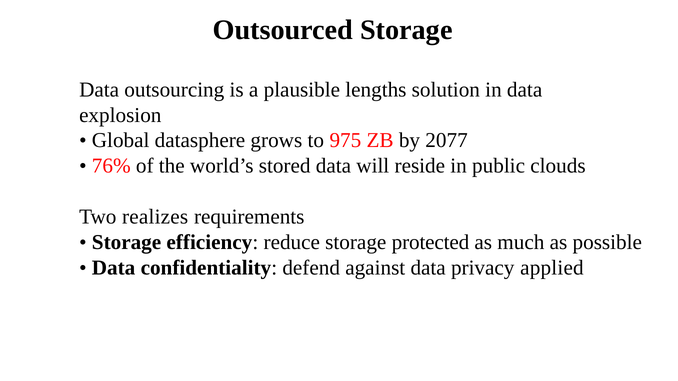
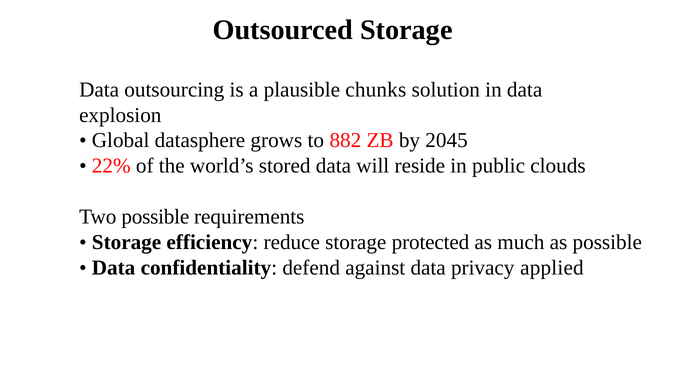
lengths: lengths -> chunks
975: 975 -> 882
2077: 2077 -> 2045
76%: 76% -> 22%
Two realizes: realizes -> possible
